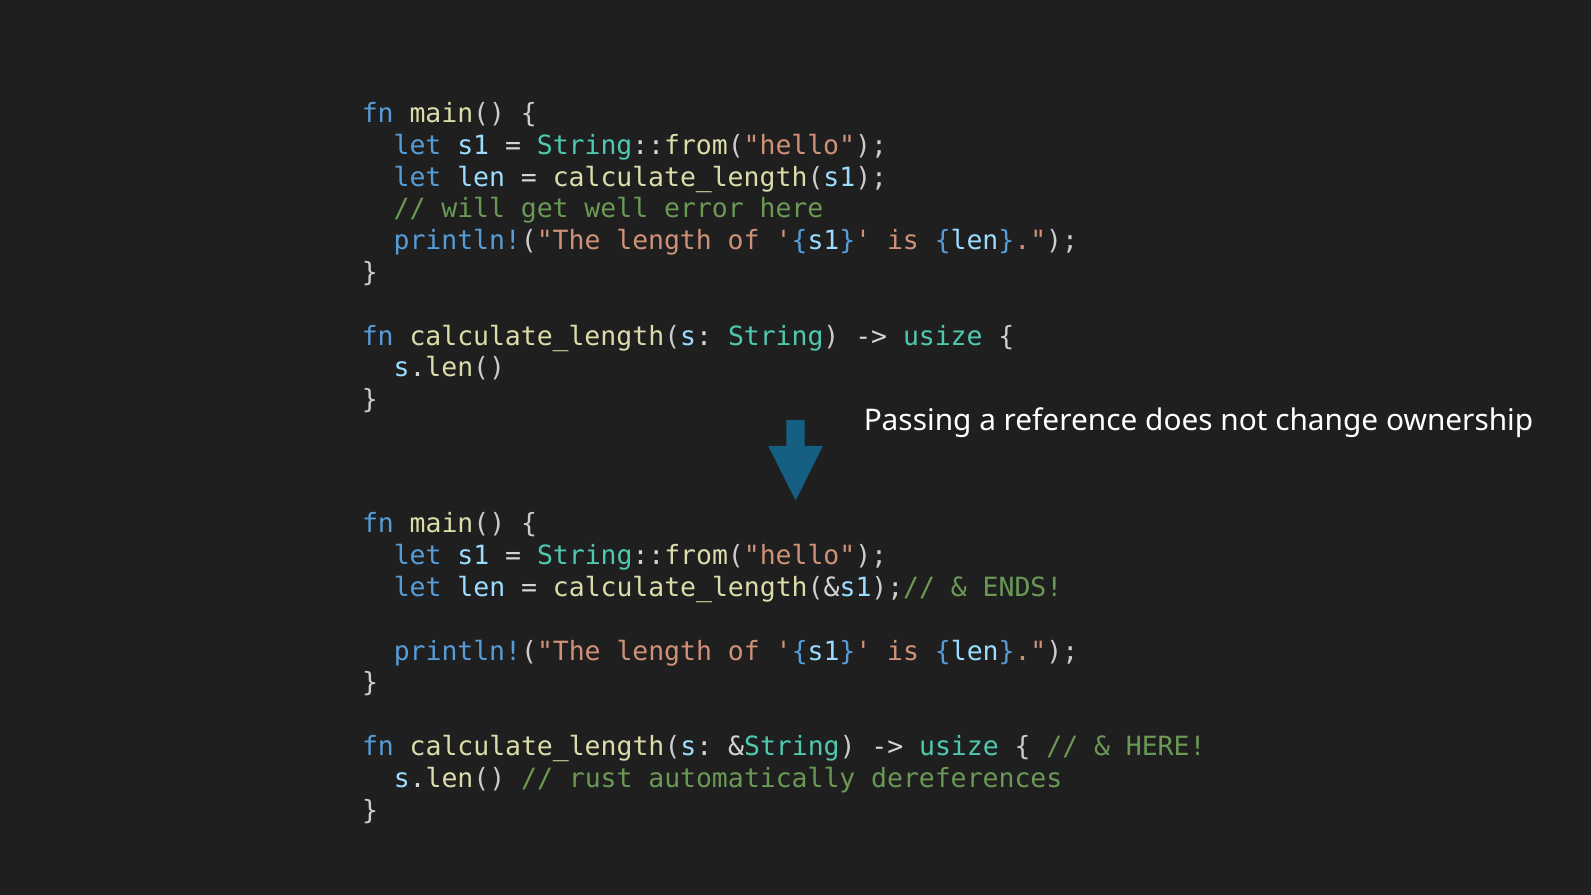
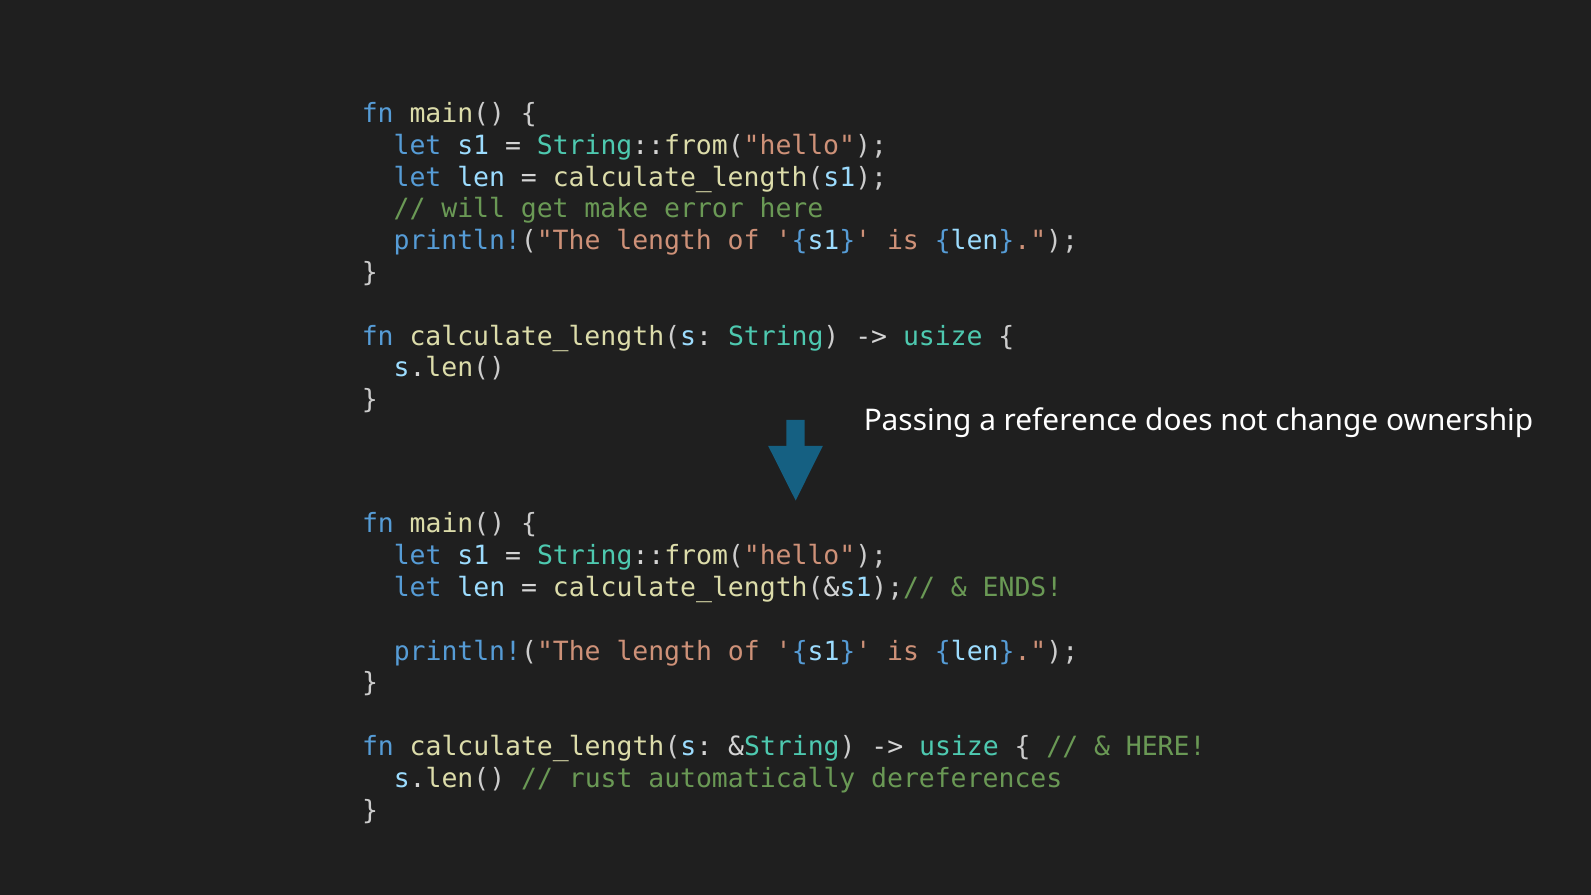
well: well -> make
